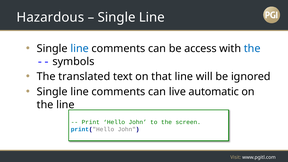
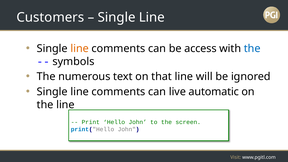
Hazardous: Hazardous -> Customers
line at (80, 48) colour: blue -> orange
translated: translated -> numerous
